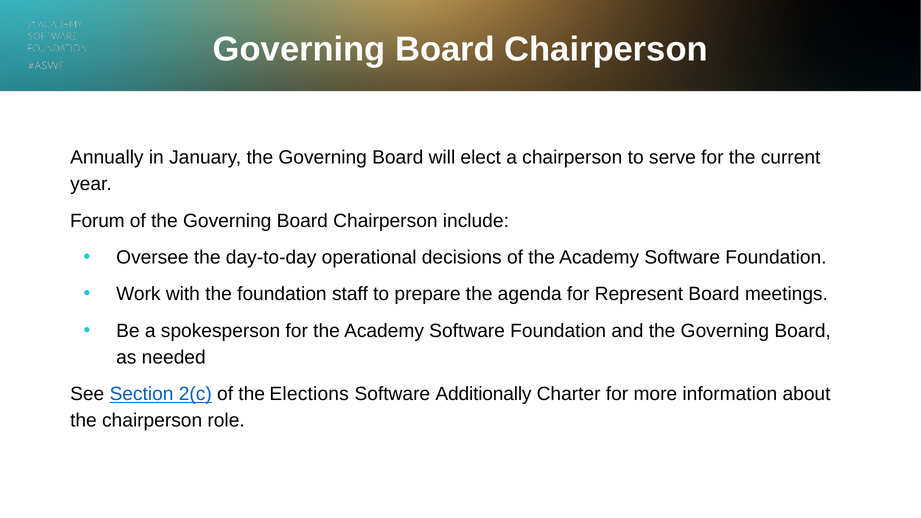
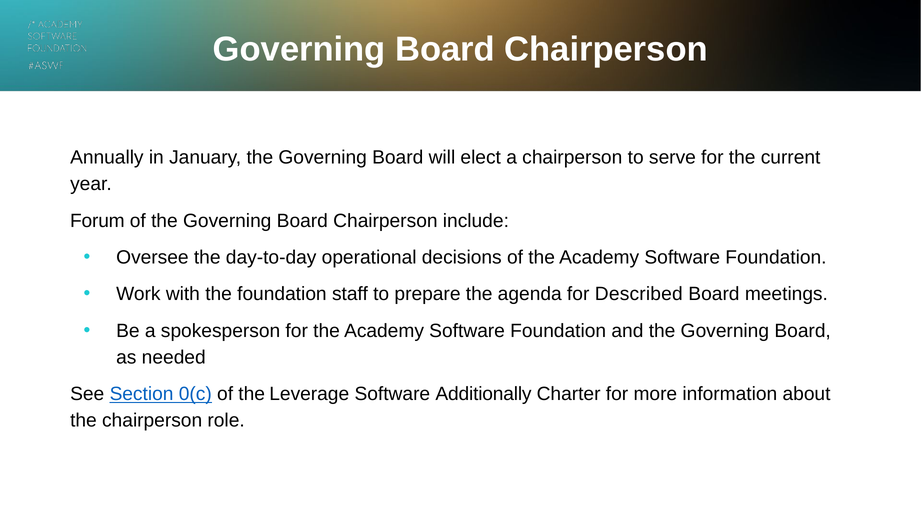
Represent: Represent -> Described
2(c: 2(c -> 0(c
Elections: Elections -> Leverage
